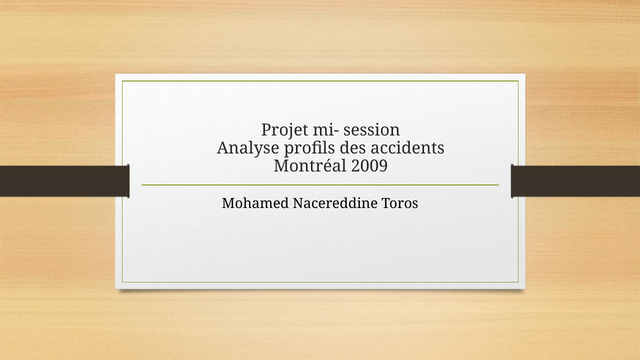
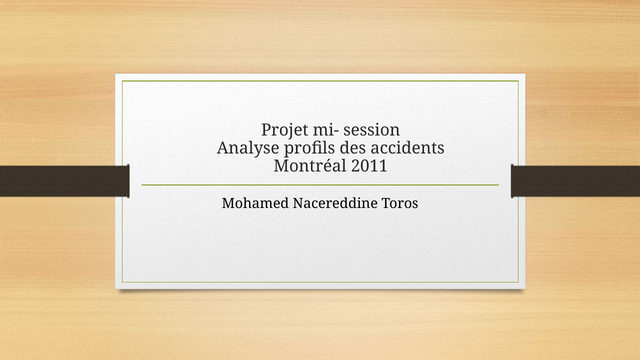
2009: 2009 -> 2011
